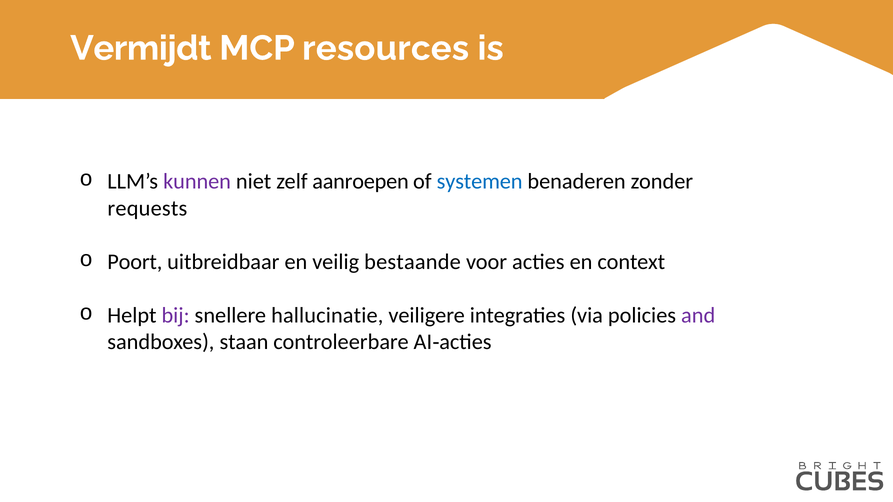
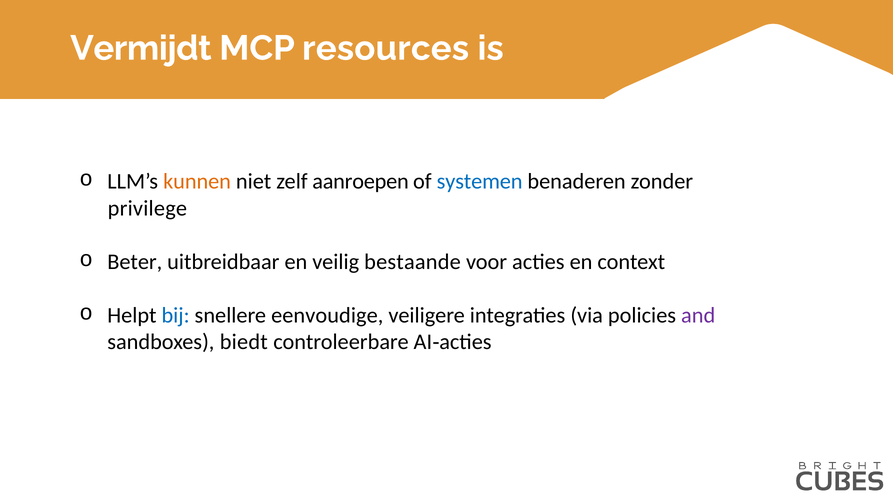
kunnen colour: purple -> orange
requests: requests -> privilege
Poort: Poort -> Beter
bij colour: purple -> blue
hallucinatie: hallucinatie -> eenvoudige
staan: staan -> biedt
